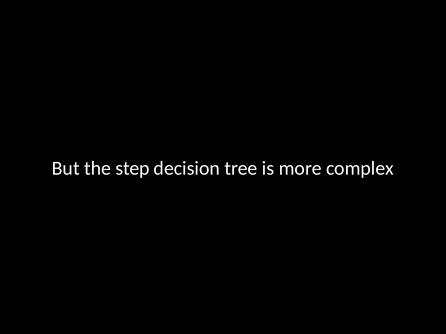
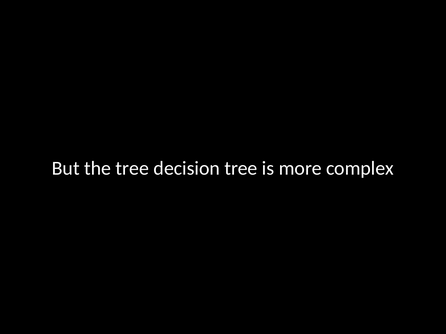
the step: step -> tree
